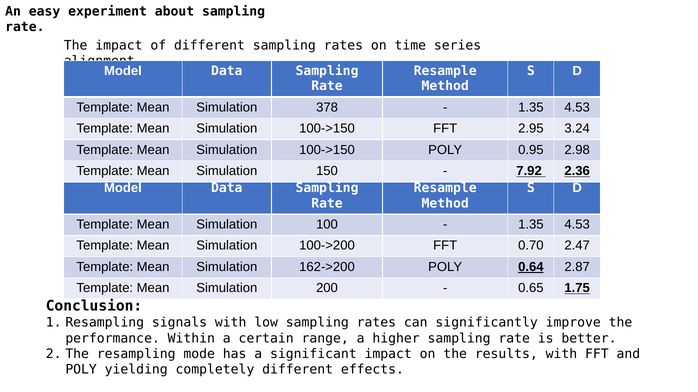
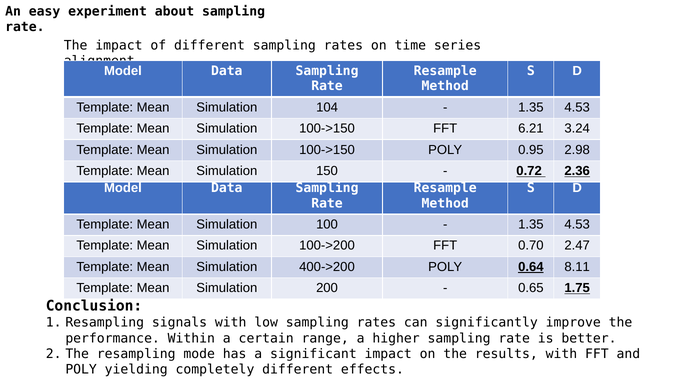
378: 378 -> 104
2.95: 2.95 -> 6.21
7.92: 7.92 -> 0.72
162->200: 162->200 -> 400->200
2.87: 2.87 -> 8.11
